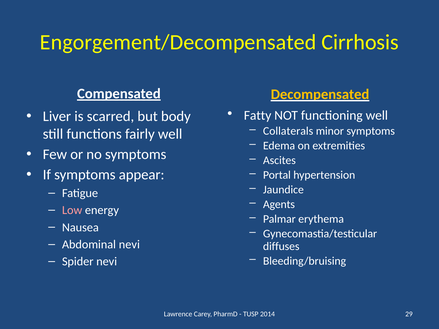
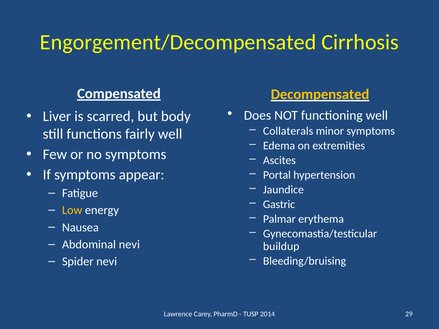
Fatty: Fatty -> Does
Agents: Agents -> Gastric
Low colour: pink -> yellow
diffuses: diffuses -> buildup
